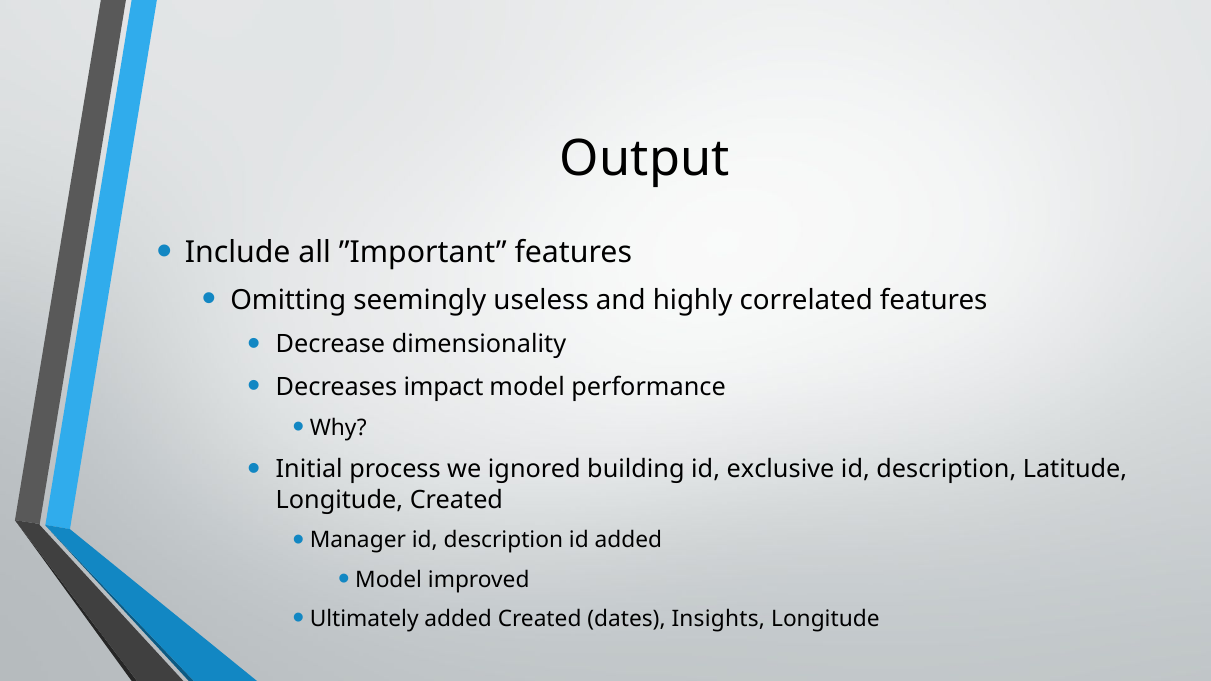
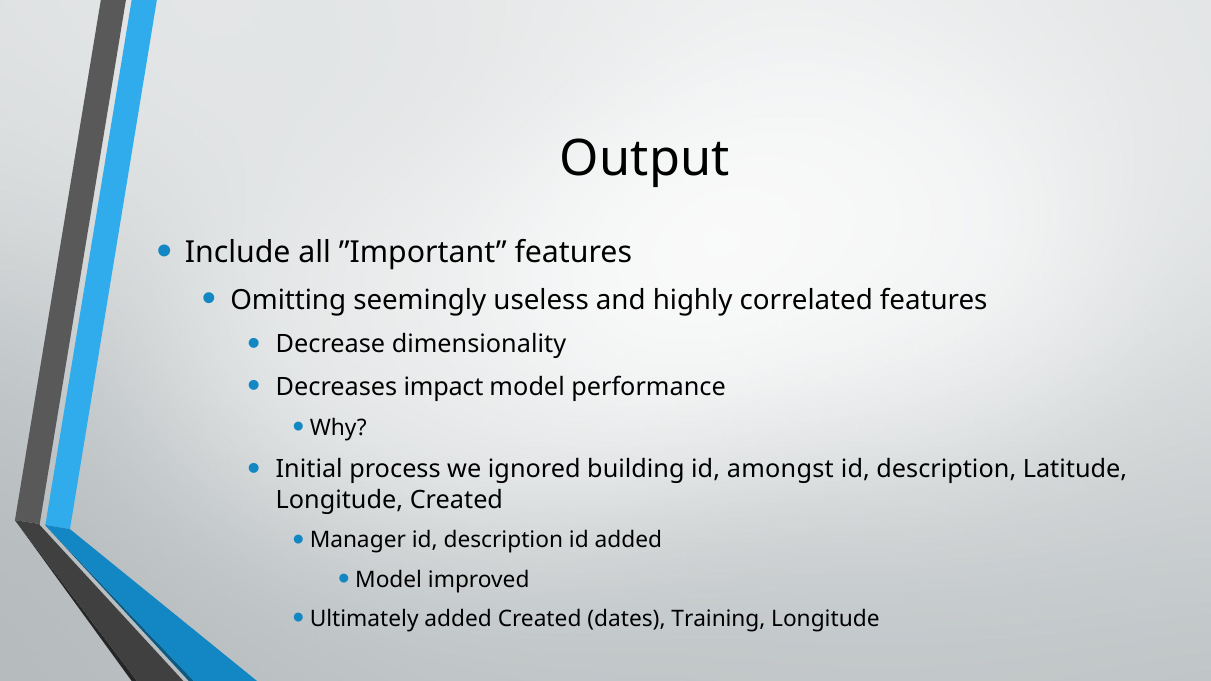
exclusive: exclusive -> amongst
Insights: Insights -> Training
